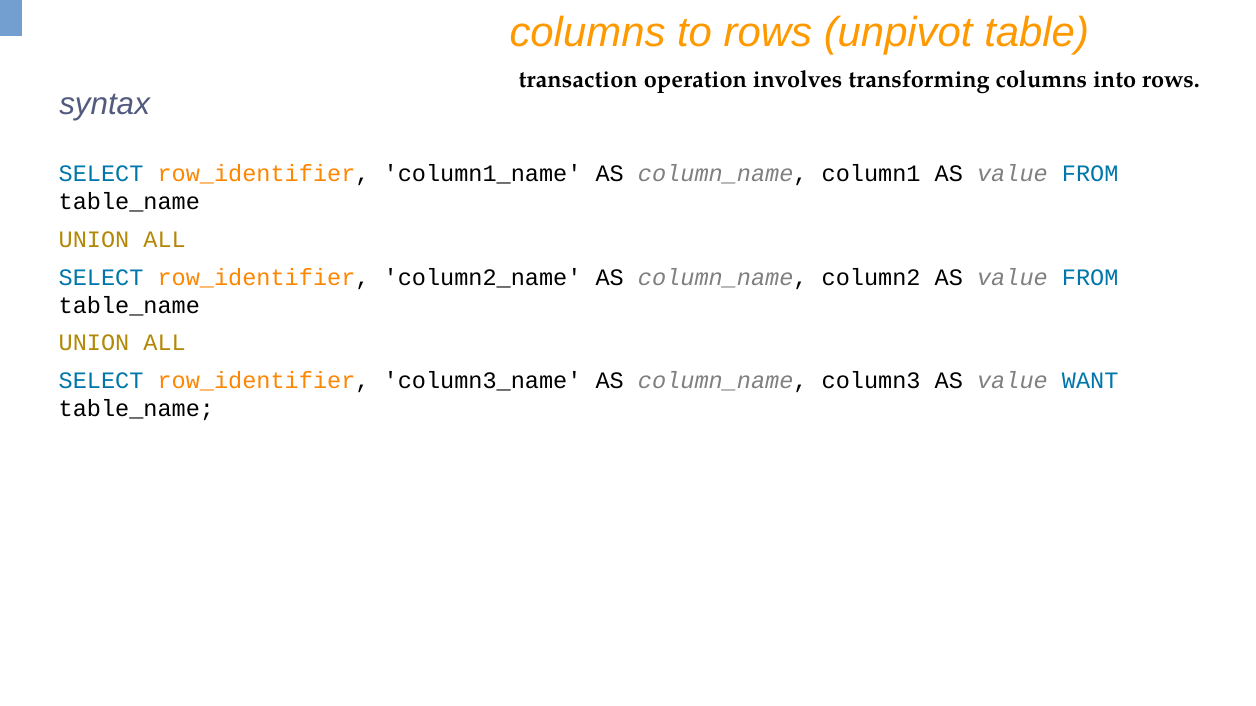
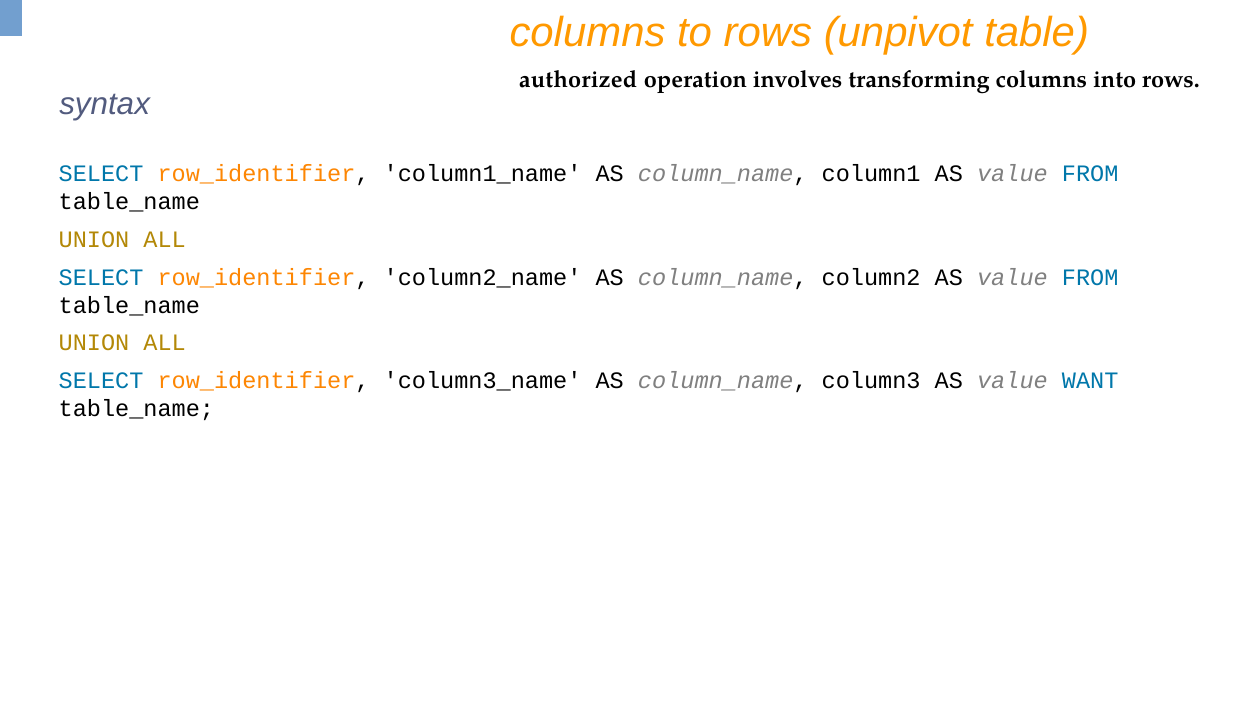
transaction: transaction -> authorized
